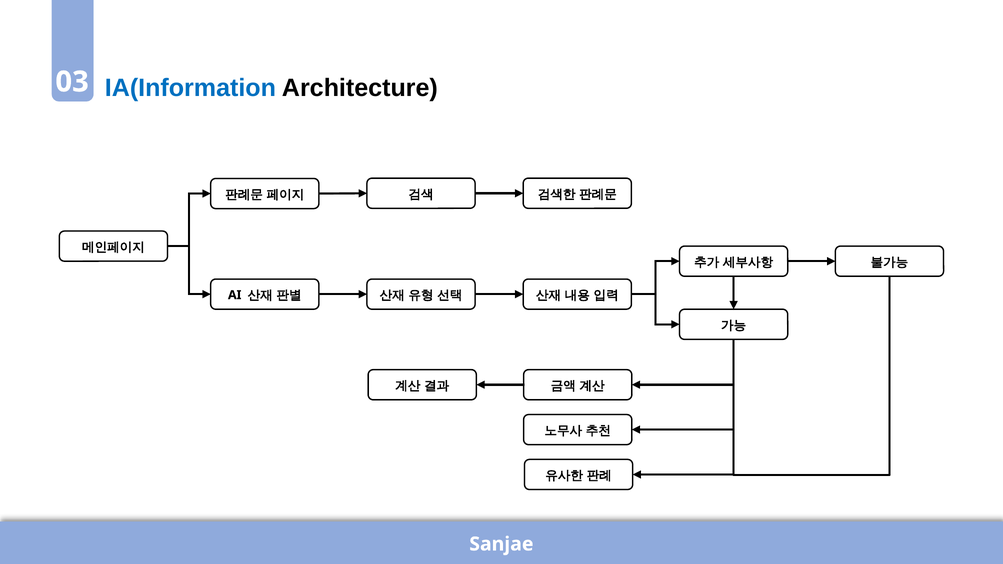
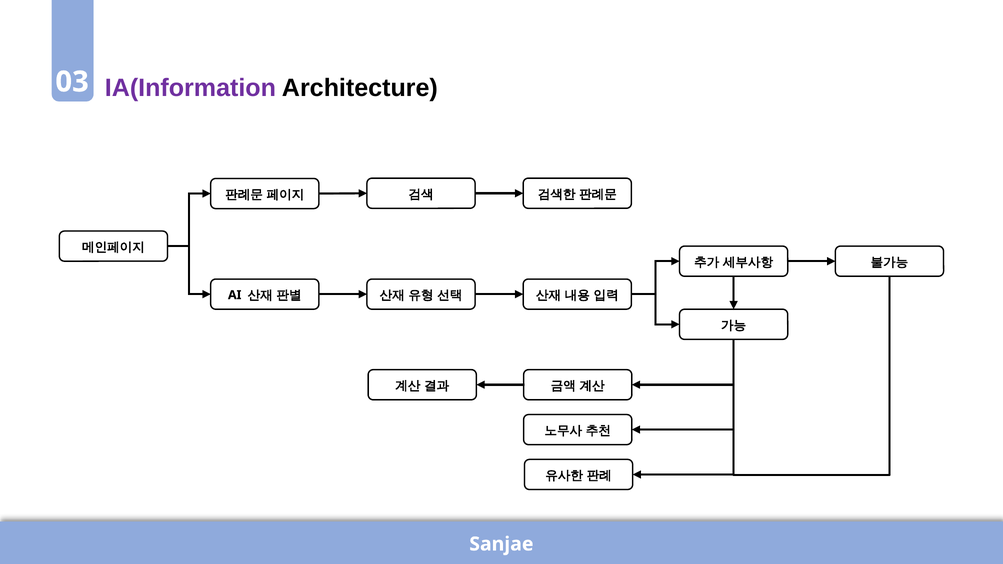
IA(Information colour: blue -> purple
